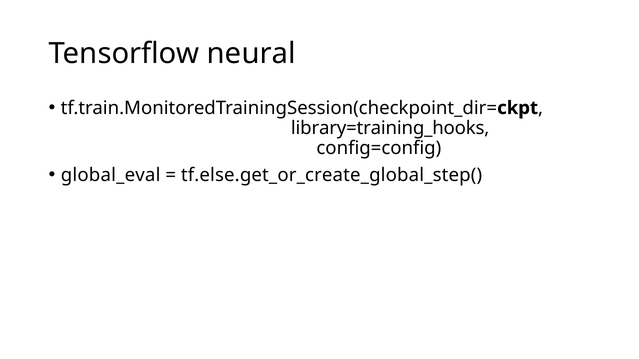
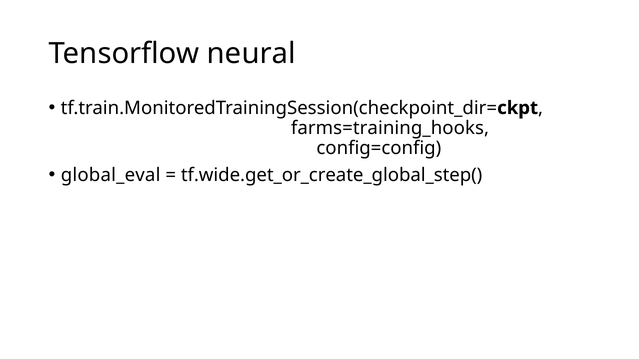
library=training_hooks: library=training_hooks -> farms=training_hooks
tf.else.get_or_create_global_step(: tf.else.get_or_create_global_step( -> tf.wide.get_or_create_global_step(
